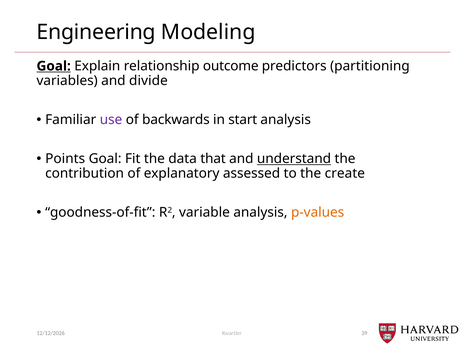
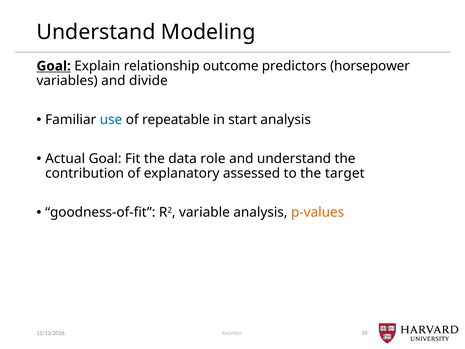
Engineering at (96, 32): Engineering -> Understand
partitioning: partitioning -> horsepower
use colour: purple -> blue
backwards: backwards -> repeatable
Points: Points -> Actual
that: that -> role
understand at (294, 159) underline: present -> none
create: create -> target
